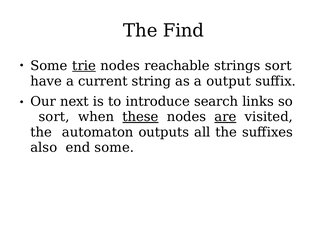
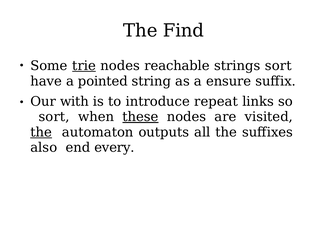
current: current -> pointed
output: output -> ensure
next: next -> with
search: search -> repeat
are underline: present -> none
the at (41, 132) underline: none -> present
end some: some -> every
